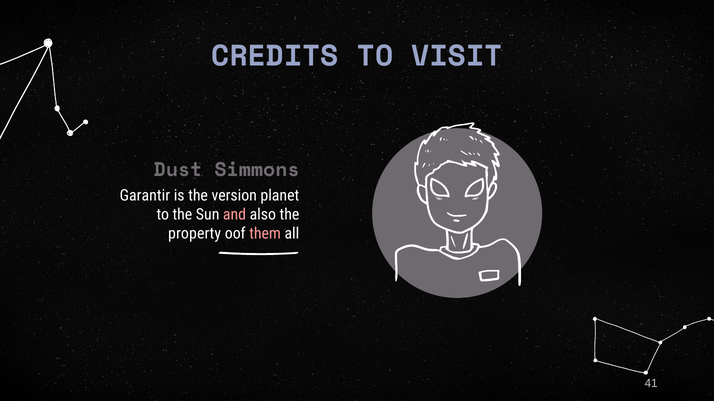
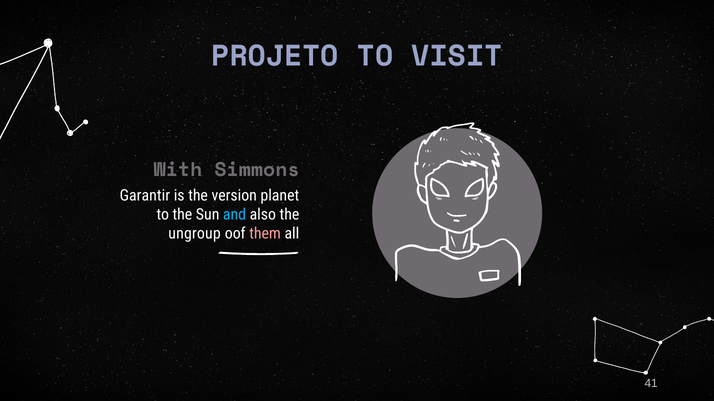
CREDITS: CREDITS -> PROJETO
Dust: Dust -> With
and colour: pink -> light blue
property: property -> ungroup
